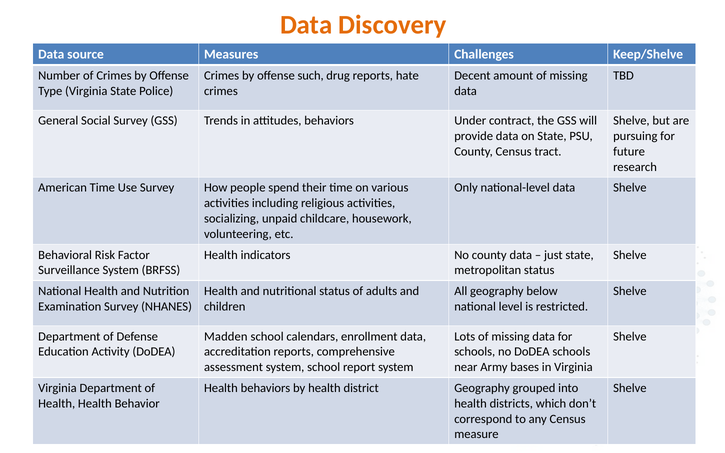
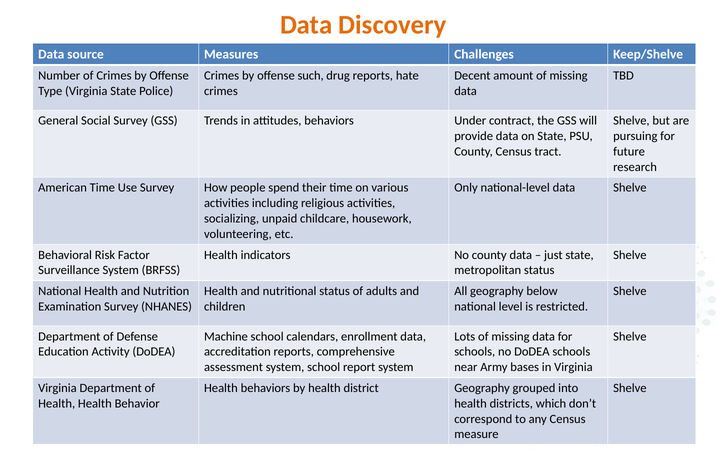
Madden: Madden -> Machine
